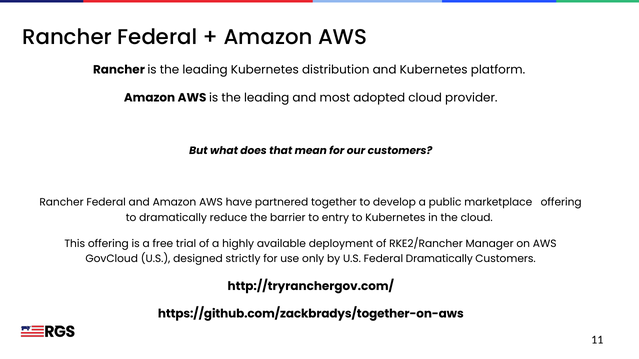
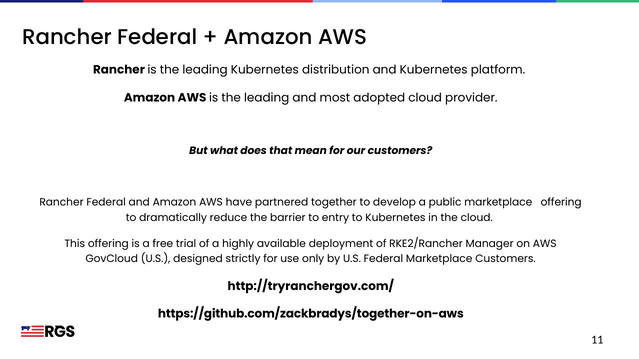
Federal Dramatically: Dramatically -> Marketplace
